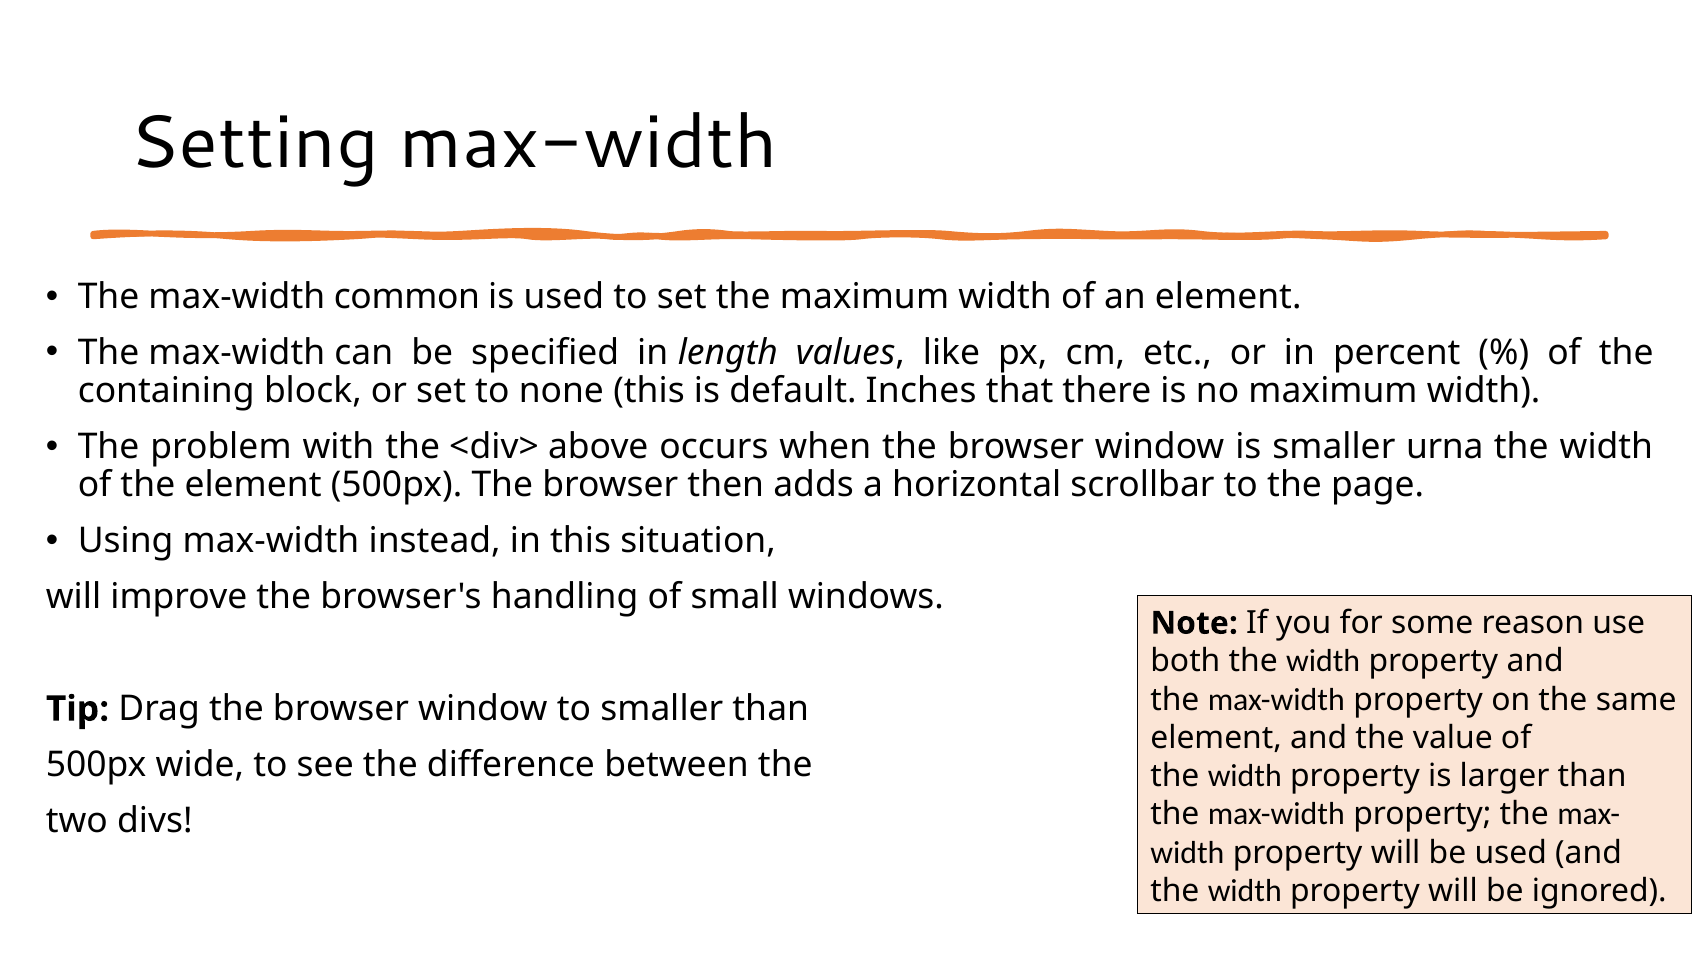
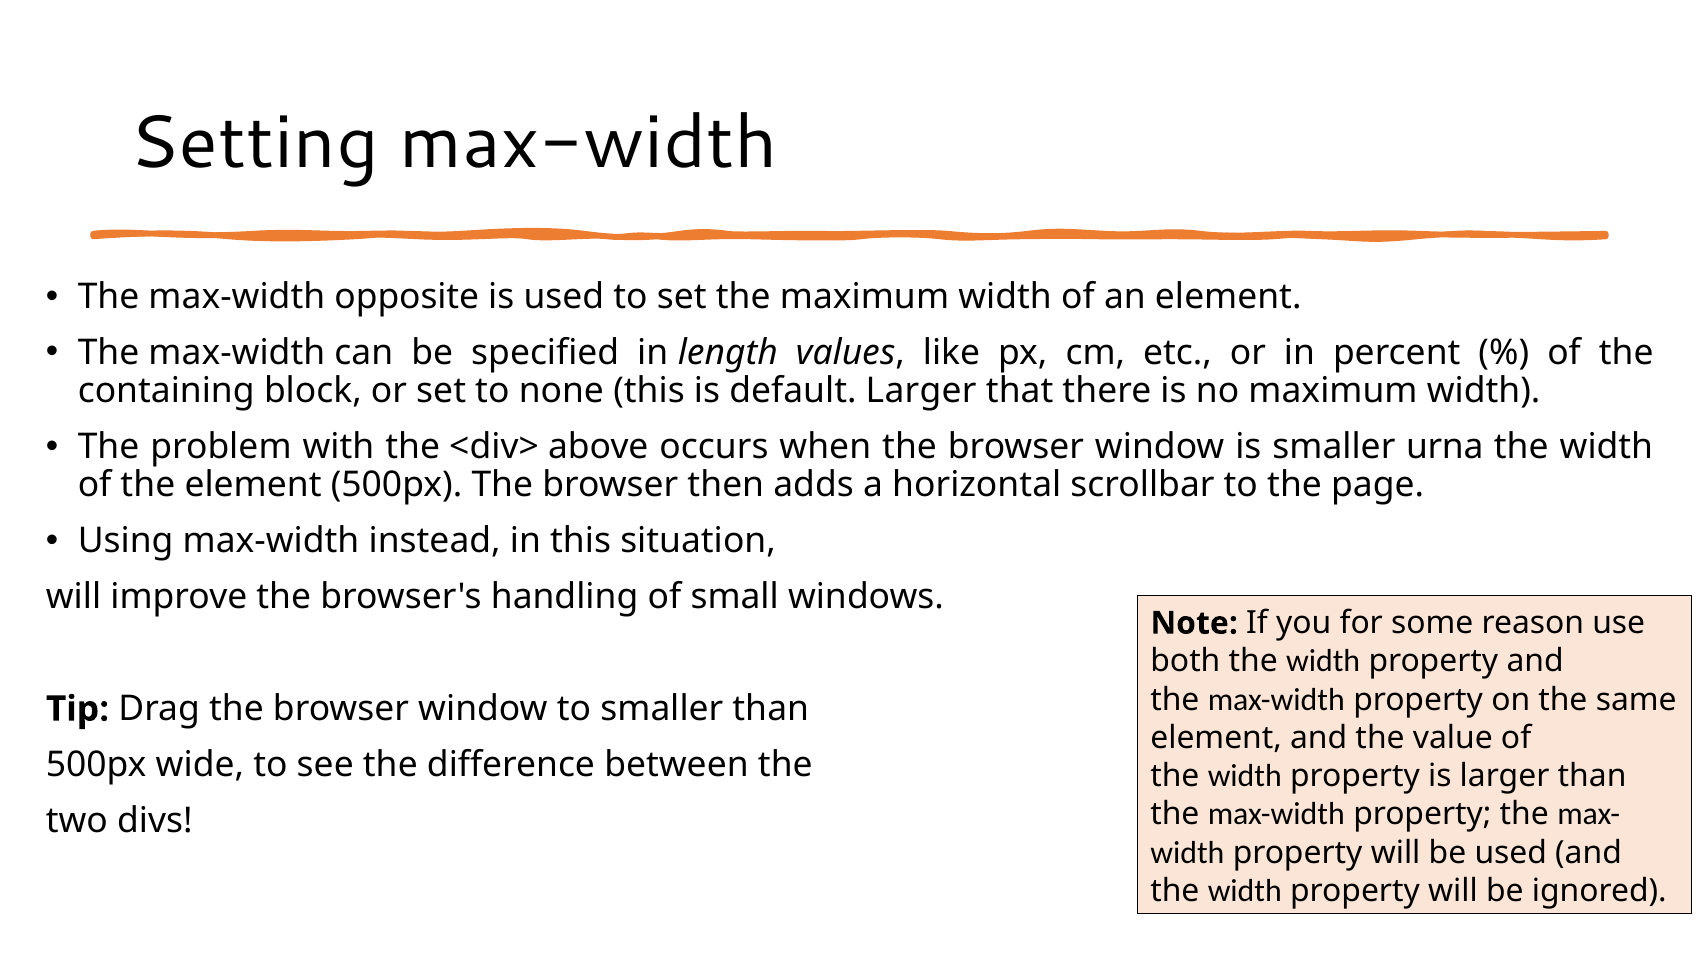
common: common -> opposite
default Inches: Inches -> Larger
